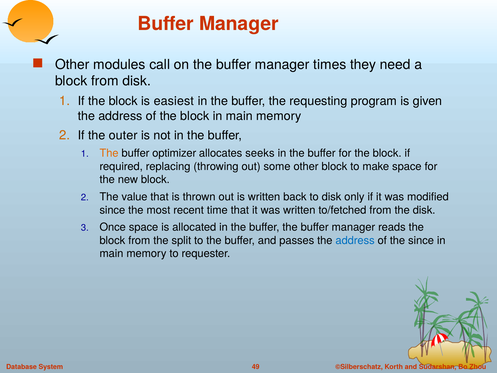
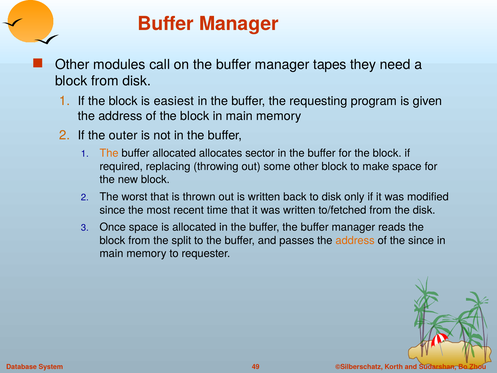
times: times -> tapes
buffer optimizer: optimizer -> allocated
seeks: seeks -> sector
value: value -> worst
address at (355, 240) colour: blue -> orange
